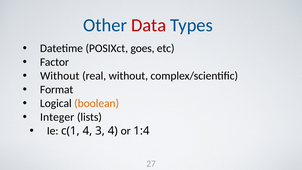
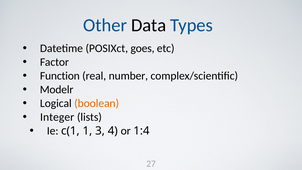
Data colour: red -> black
Without at (60, 76): Without -> Function
real without: without -> number
Format: Format -> Modelr
c(1 4: 4 -> 1
